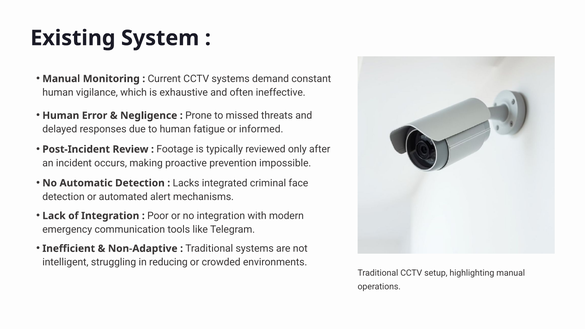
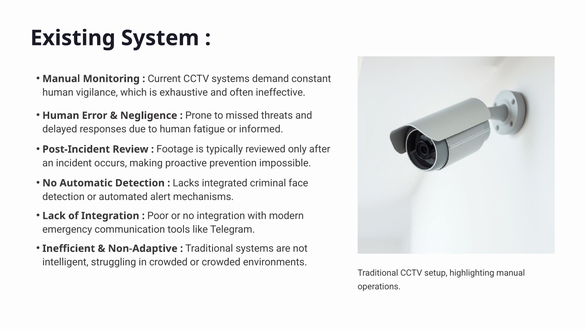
in reducing: reducing -> crowded
